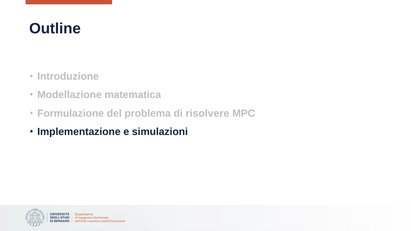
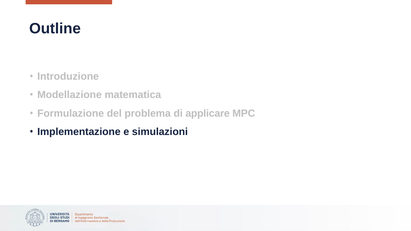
risolvere: risolvere -> applicare
